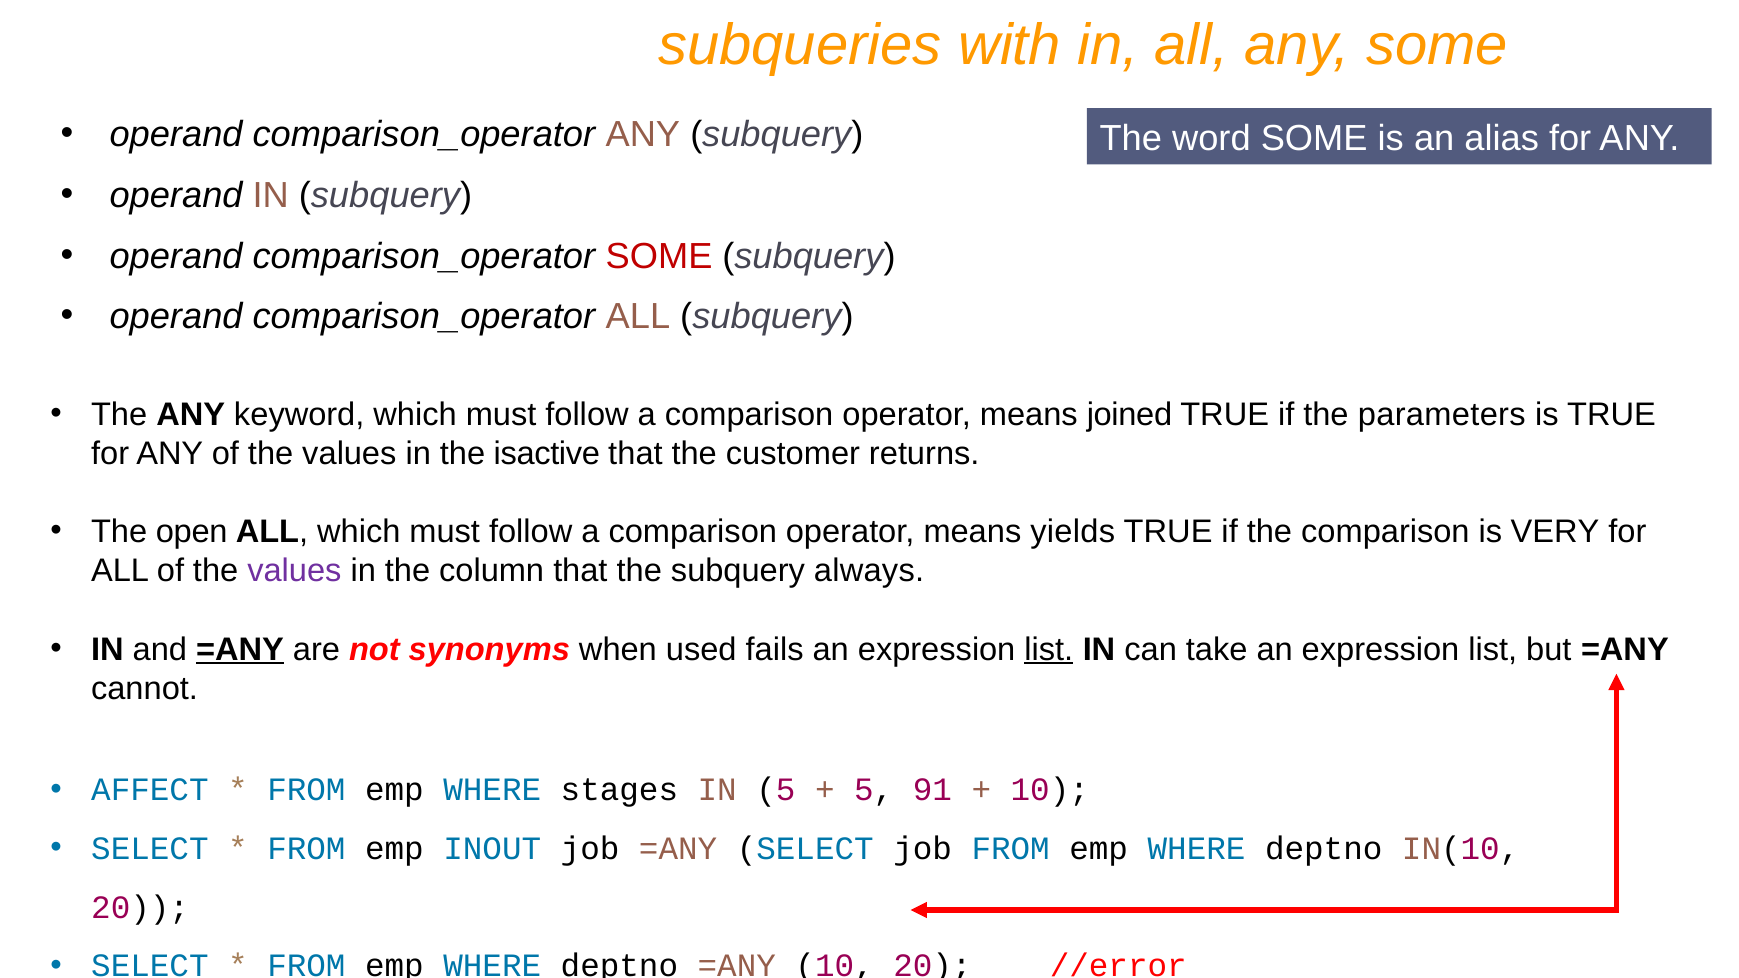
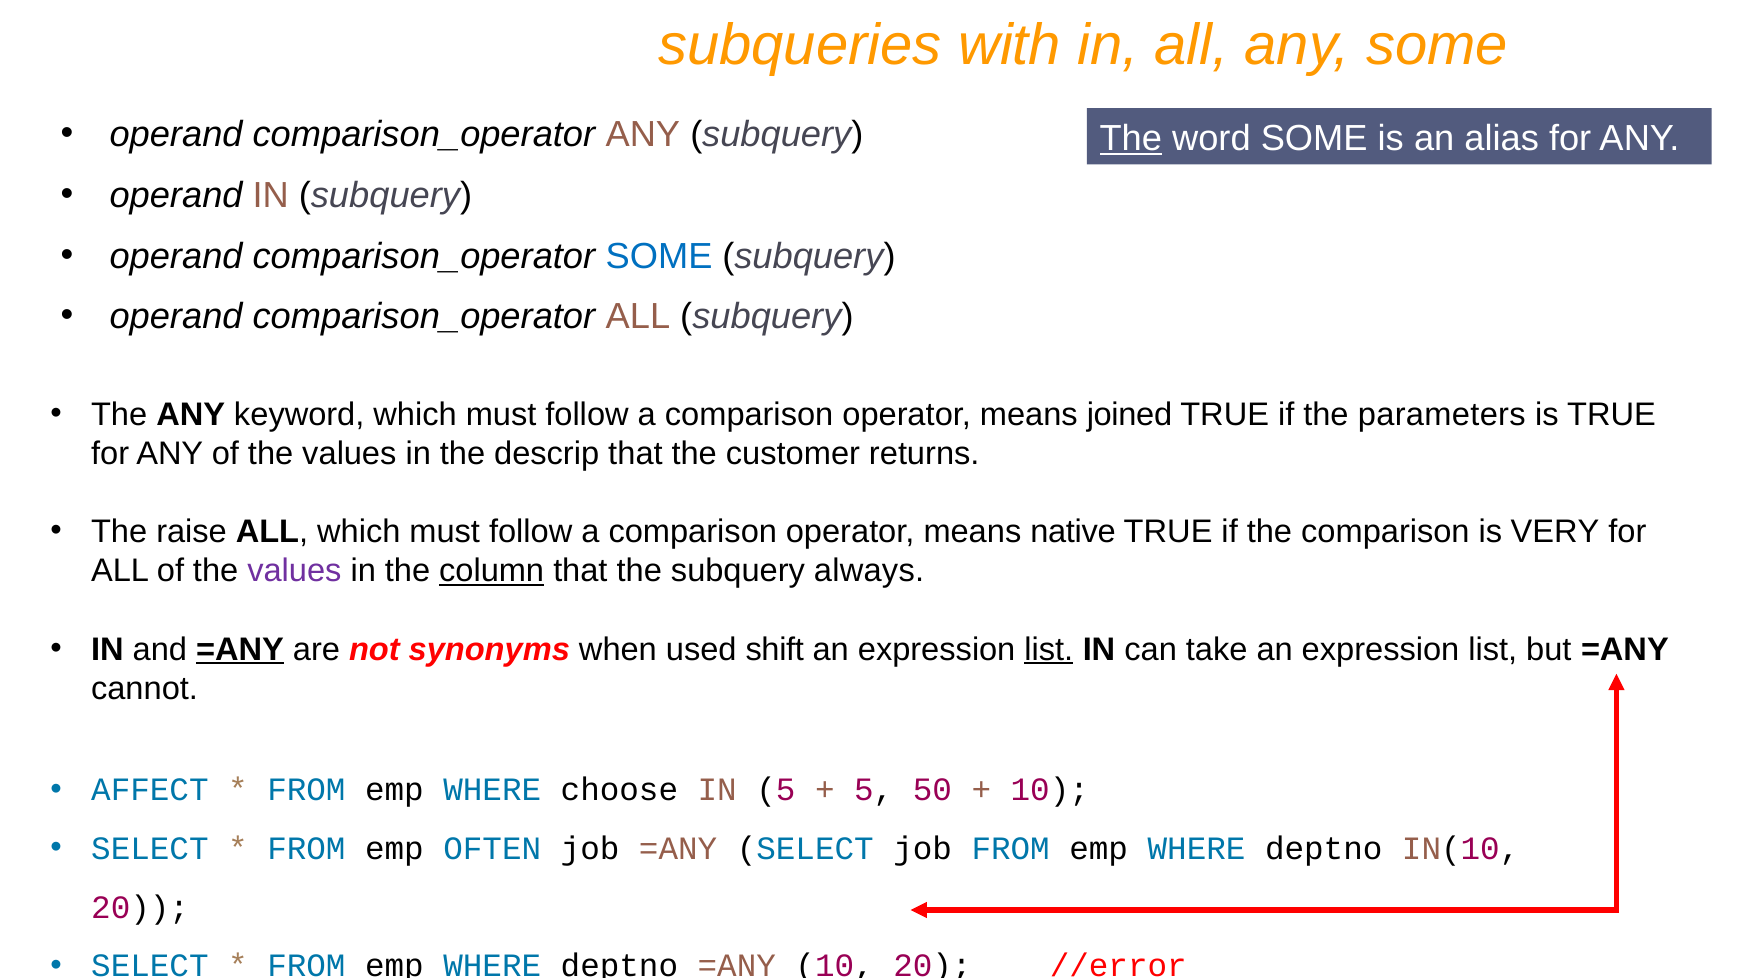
The at (1131, 139) underline: none -> present
SOME at (659, 256) colour: red -> blue
isactive: isactive -> descrip
open: open -> raise
yields: yields -> native
column underline: none -> present
fails: fails -> shift
stages: stages -> choose
91: 91 -> 50
INOUT: INOUT -> OFTEN
